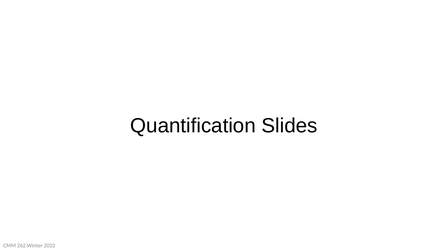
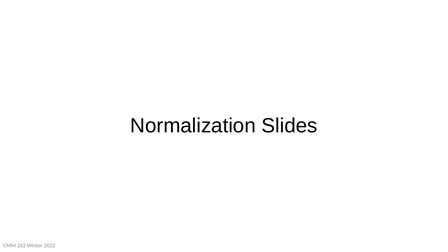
Quantification: Quantification -> Normalization
